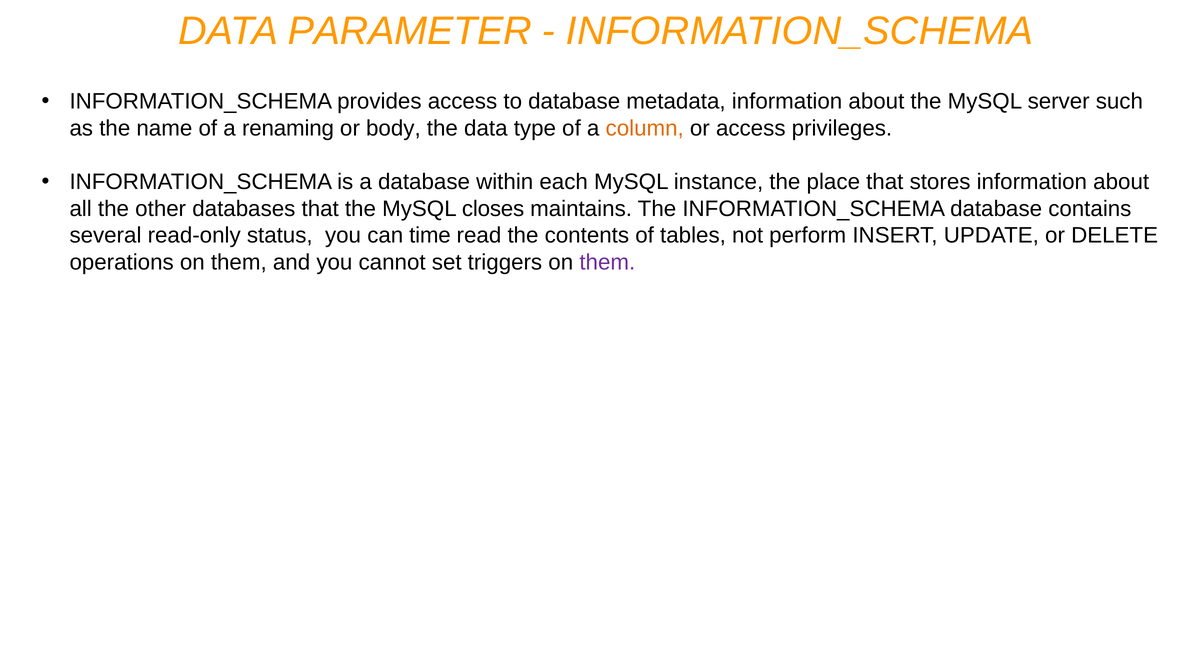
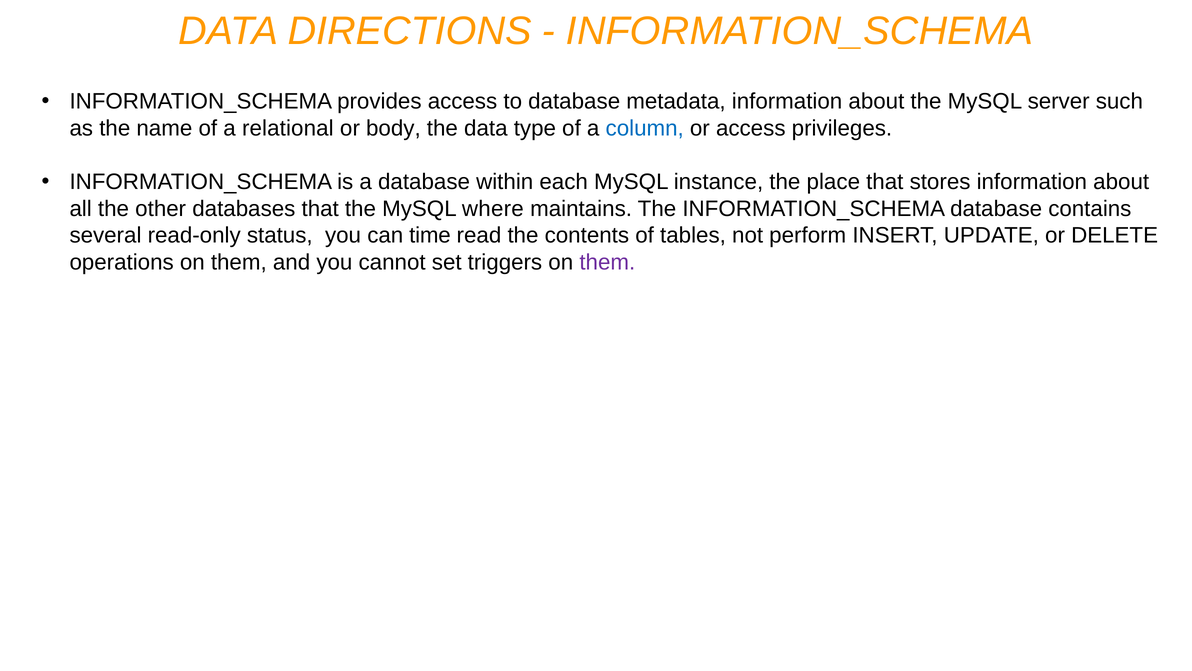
PARAMETER: PARAMETER -> DIRECTIONS
renaming: renaming -> relational
column colour: orange -> blue
closes: closes -> where
